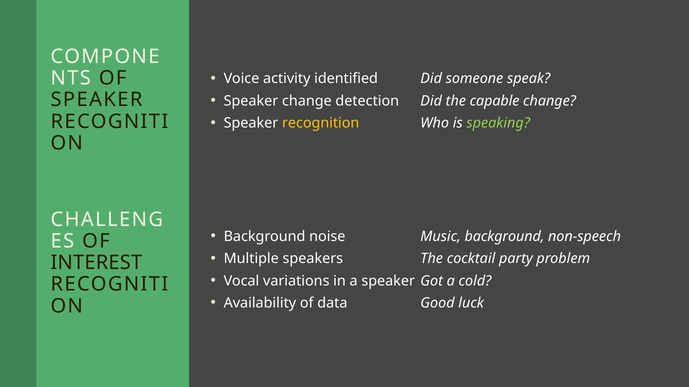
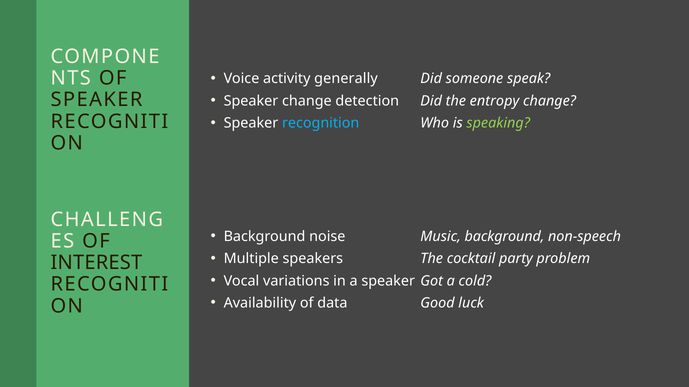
identified: identified -> generally
capable: capable -> entropy
recognition colour: yellow -> light blue
